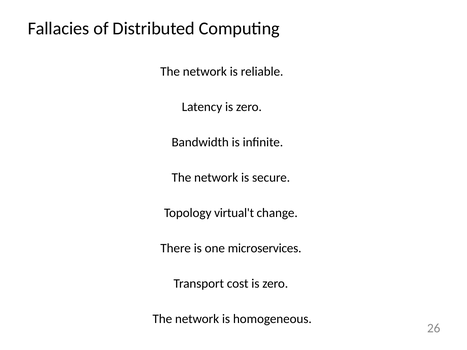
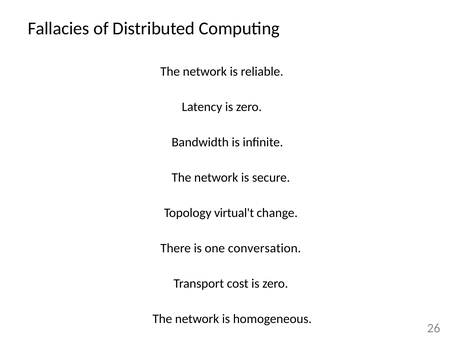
microservices: microservices -> conversation
